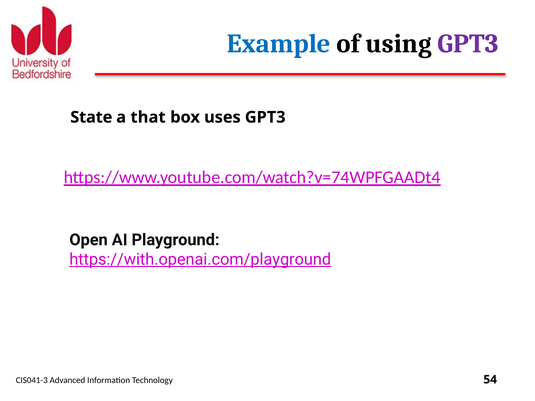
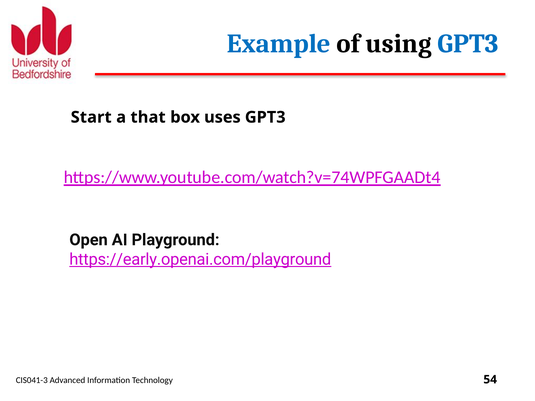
GPT3 at (468, 44) colour: purple -> blue
State: State -> Start
https://with.openai.com/playground: https://with.openai.com/playground -> https://early.openai.com/playground
